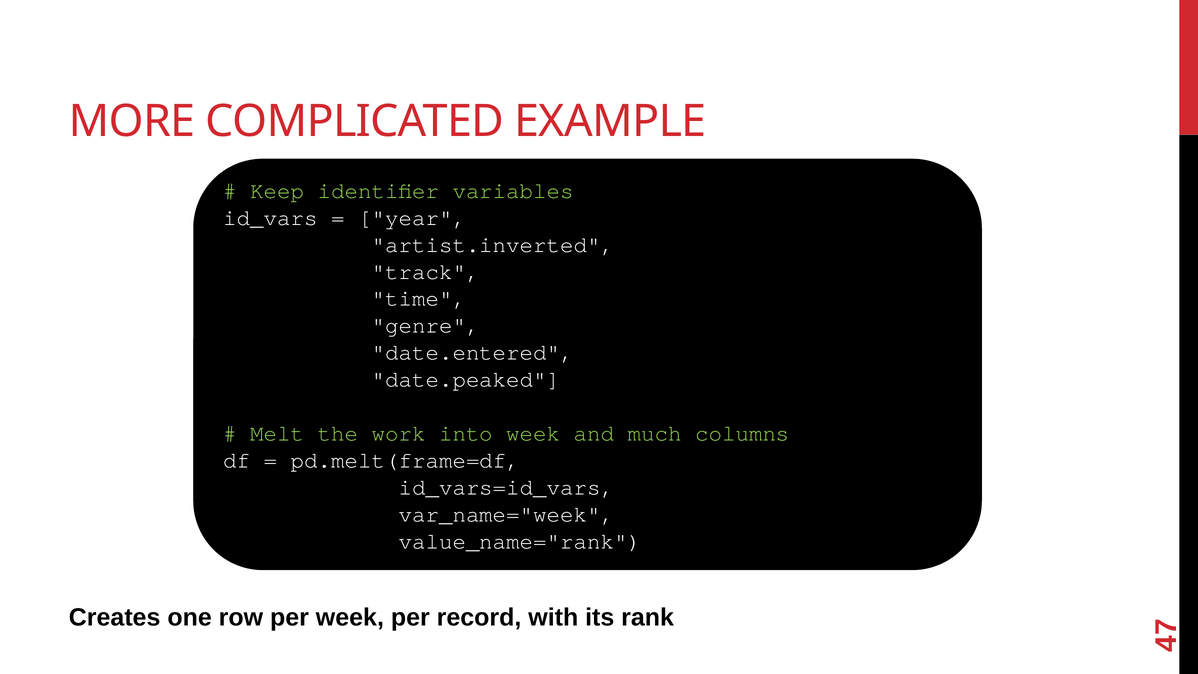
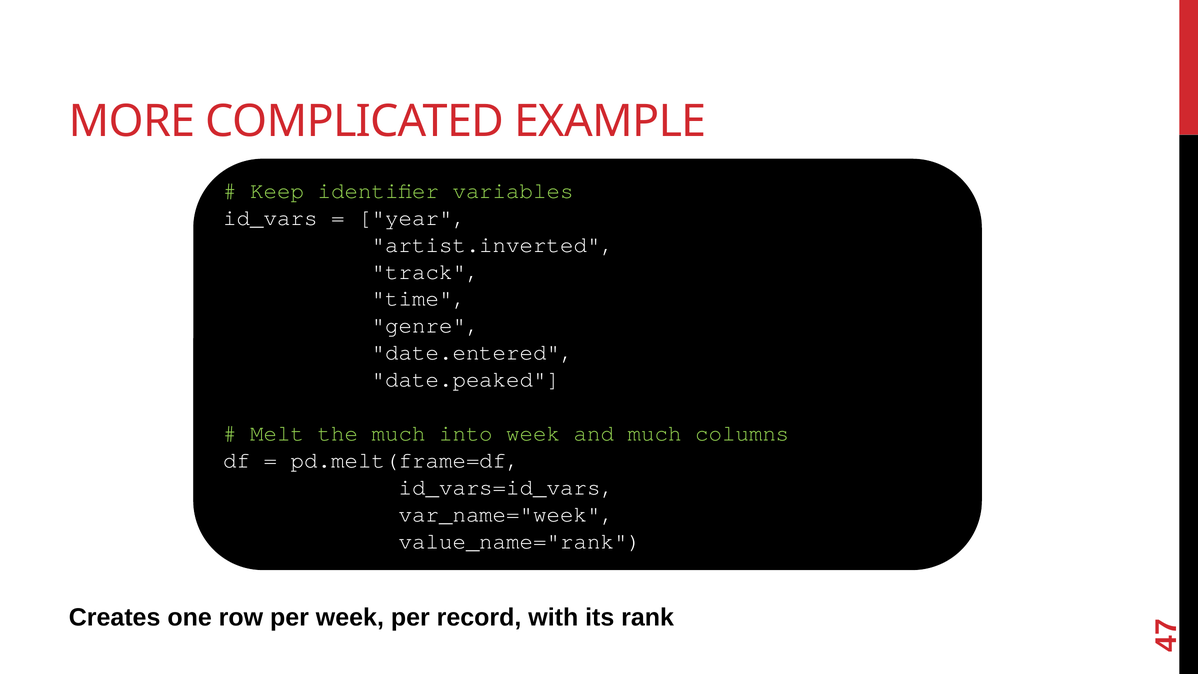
the work: work -> much
